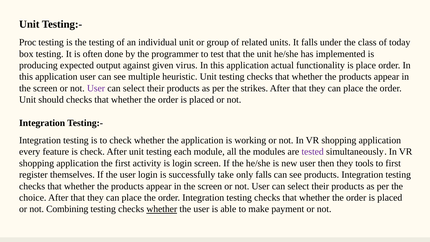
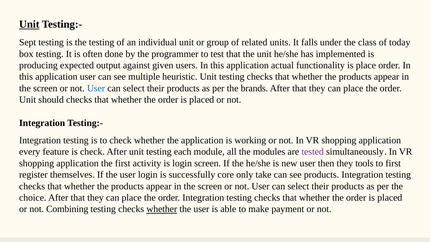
Unit at (29, 24) underline: none -> present
Proc: Proc -> Sept
virus: virus -> users
User at (96, 88) colour: purple -> blue
strikes: strikes -> brands
take: take -> core
only falls: falls -> take
